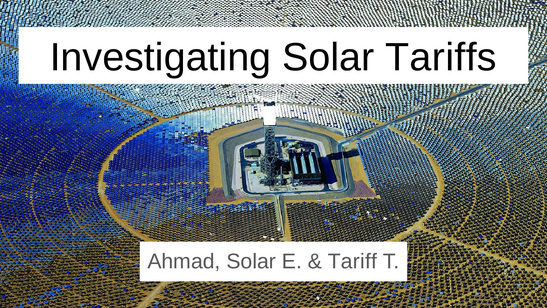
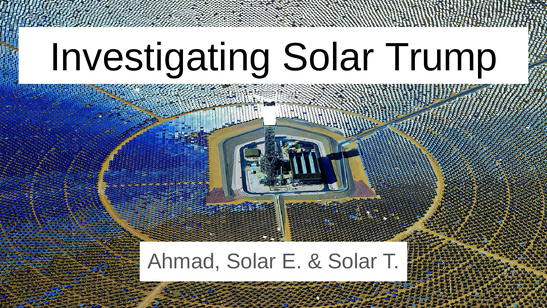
Tariffs: Tariffs -> Trump
Tariff at (352, 261): Tariff -> Solar
